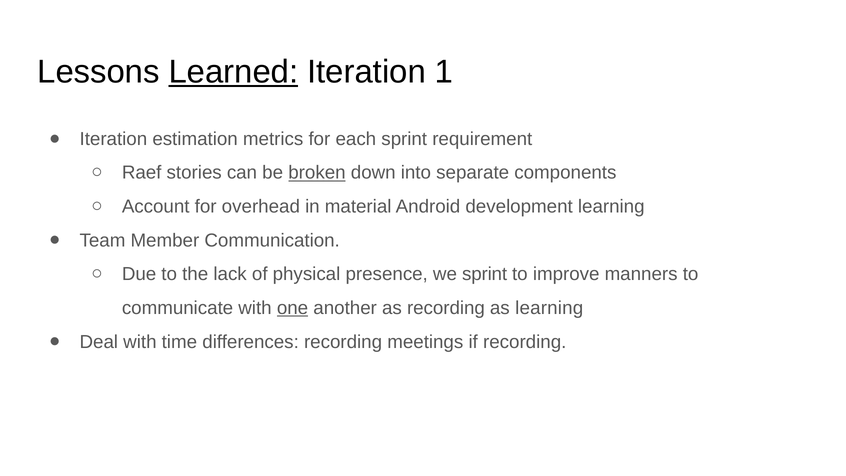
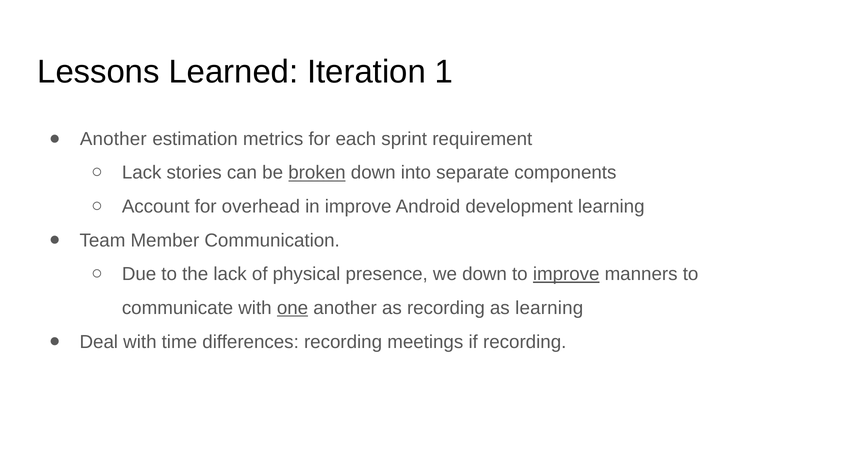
Learned underline: present -> none
Iteration at (113, 139): Iteration -> Another
Raef at (142, 173): Raef -> Lack
in material: material -> improve
we sprint: sprint -> down
improve at (566, 274) underline: none -> present
